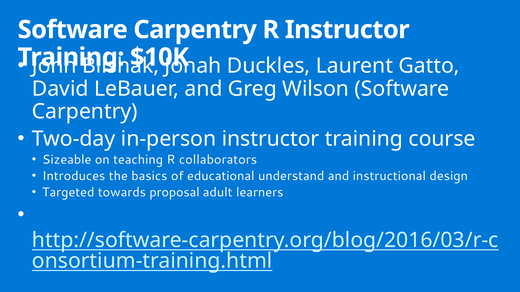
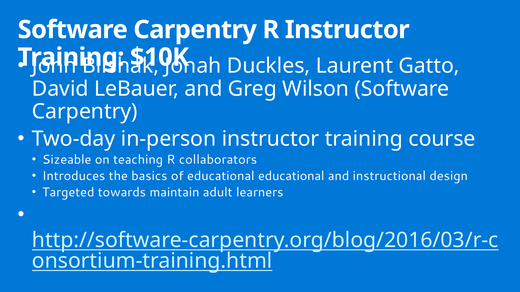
educational understand: understand -> educational
proposal: proposal -> maintain
